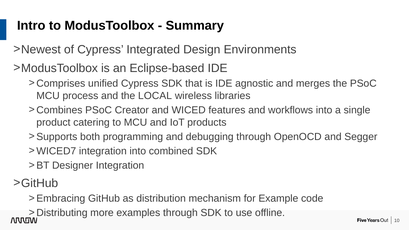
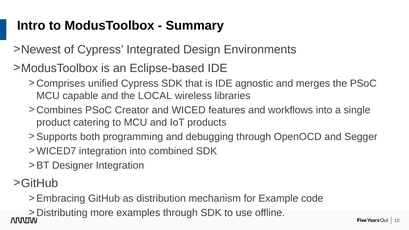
process: process -> capable
